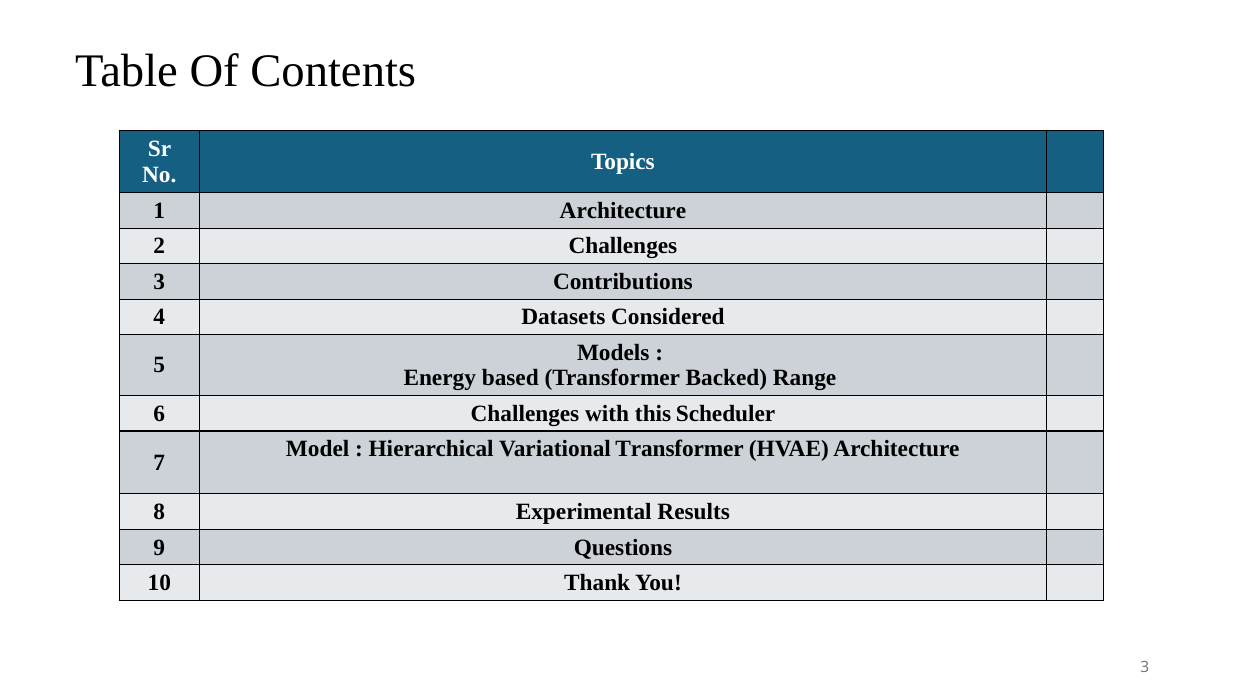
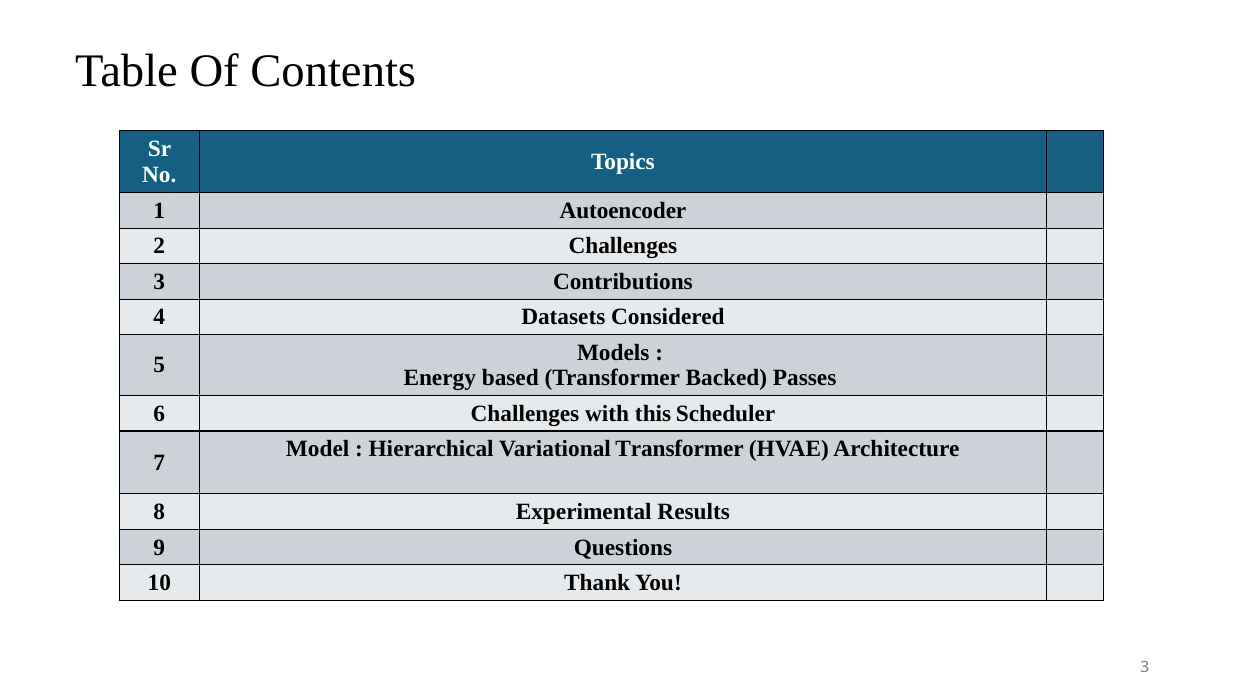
1 Architecture: Architecture -> Autoencoder
Range: Range -> Passes
